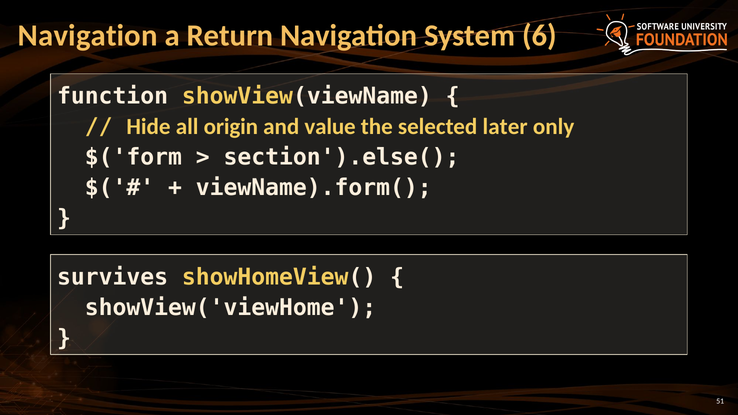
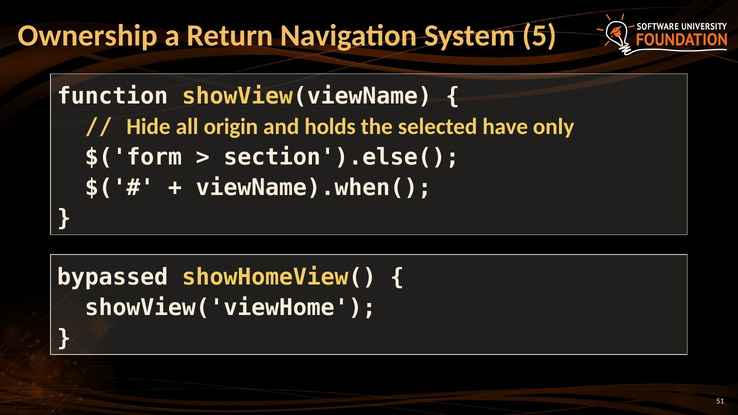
Navigation at (88, 36): Navigation -> Ownership
6: 6 -> 5
value: value -> holds
later: later -> have
viewName).form(: viewName).form( -> viewName).when(
survives: survives -> bypassed
